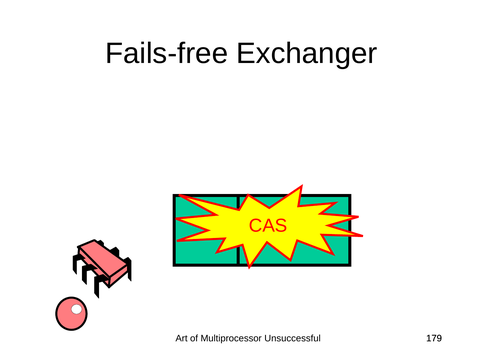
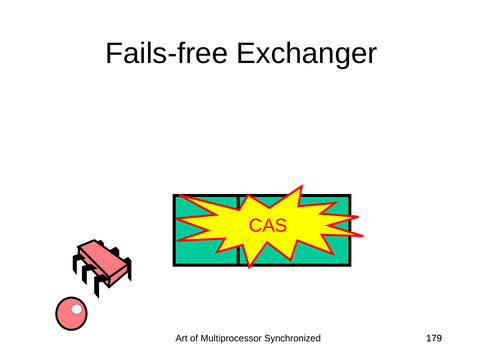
Unsuccessful: Unsuccessful -> Synchronized
